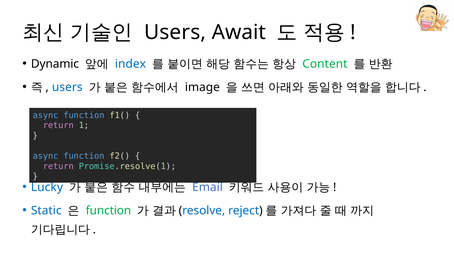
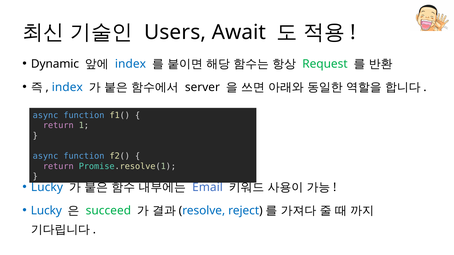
Content: Content -> Request
users at (67, 87): users -> index
image: image -> server
Static at (46, 211): Static -> Lucky
function at (108, 211): function -> succeed
